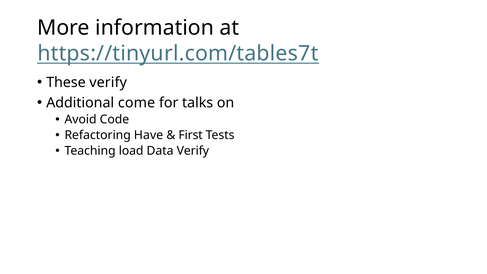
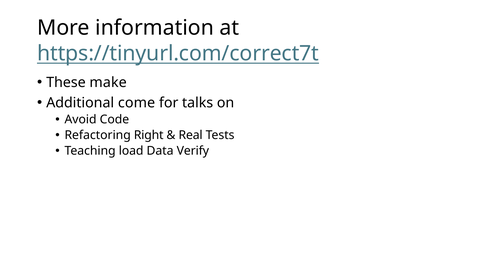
https://tinyurl.com/tables7t: https://tinyurl.com/tables7t -> https://tinyurl.com/correct7t
These verify: verify -> make
Have: Have -> Right
First: First -> Real
